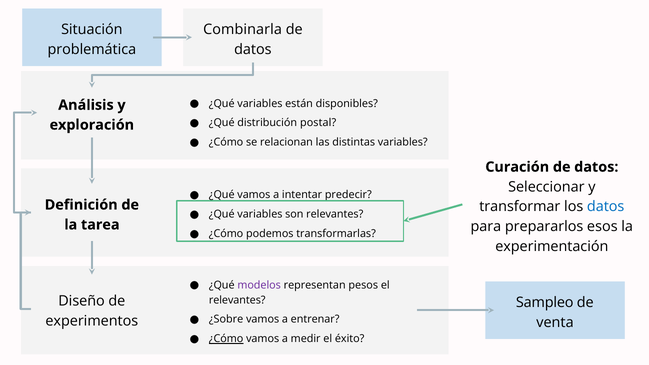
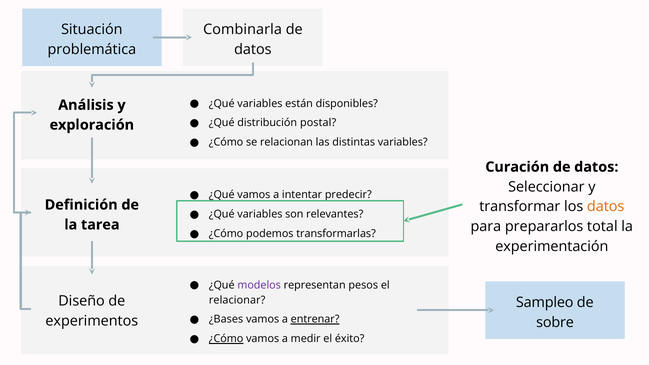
datos at (606, 207) colour: blue -> orange
esos: esos -> total
relevantes at (237, 300): relevantes -> relacionar
¿Sobre: ¿Sobre -> ¿Bases
entrenar underline: none -> present
venta: venta -> sobre
